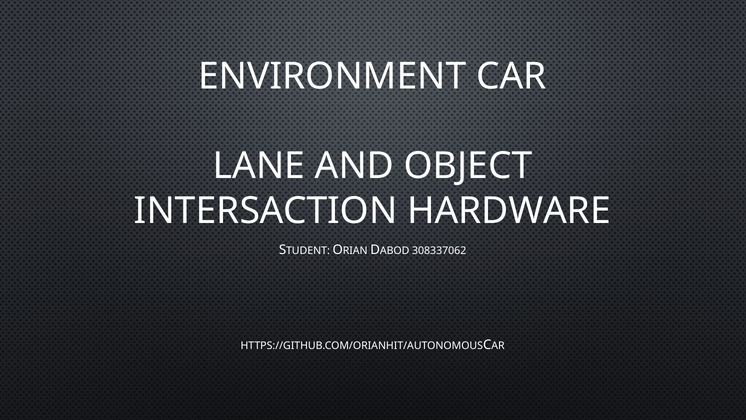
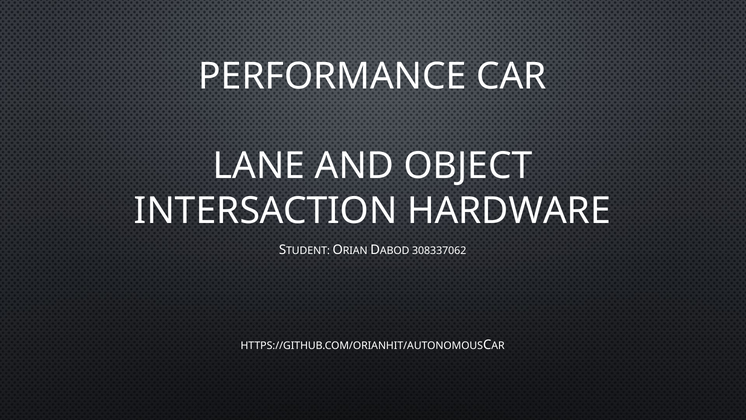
ENVIRONMENT: ENVIRONMENT -> PERFORMANCE
